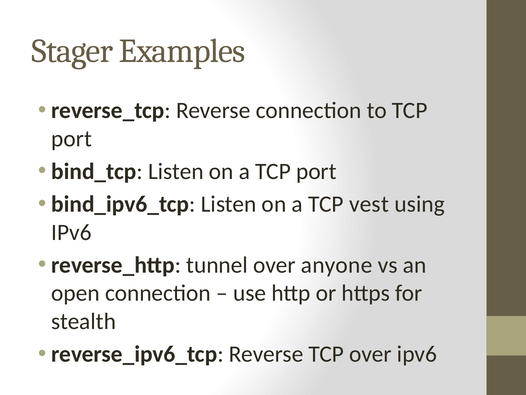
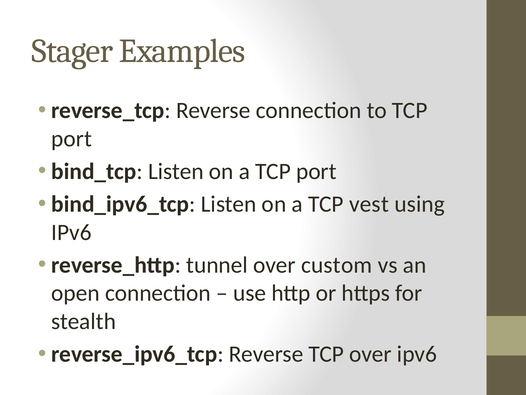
anyone: anyone -> custom
